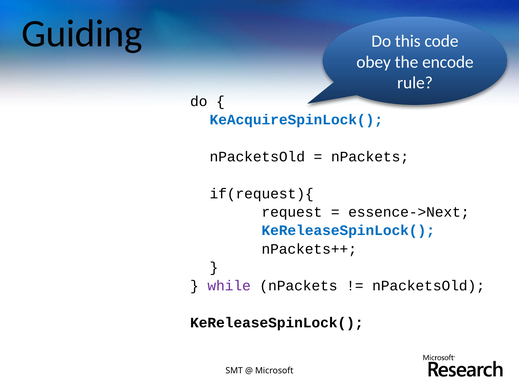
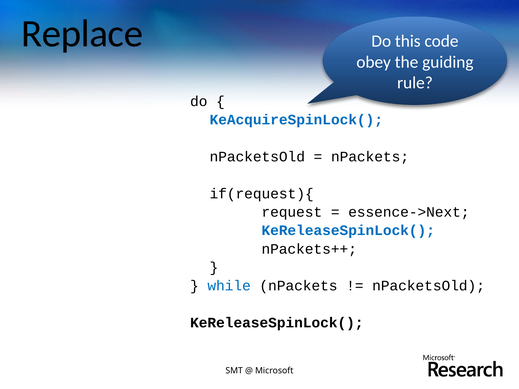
Guiding: Guiding -> Replace
encode: encode -> guiding
while colour: purple -> blue
